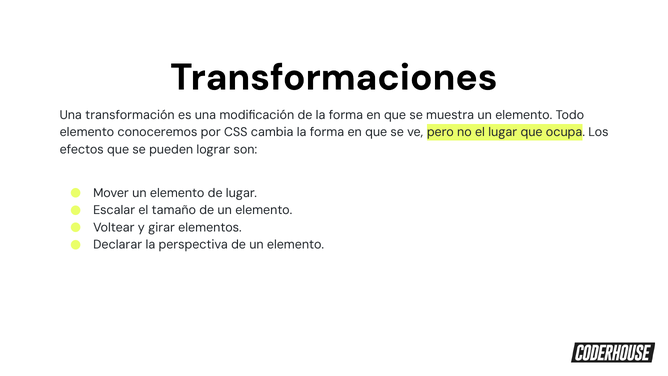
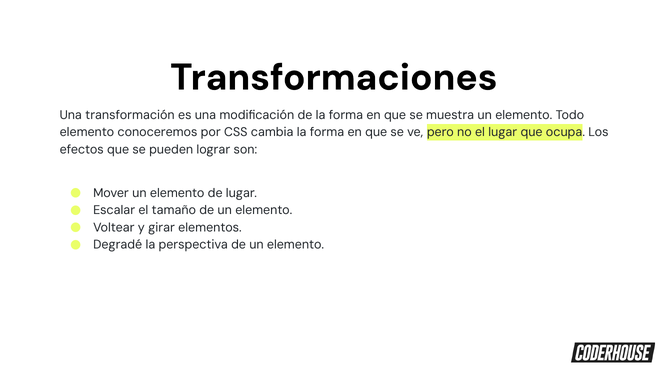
Declarar: Declarar -> Degradé
